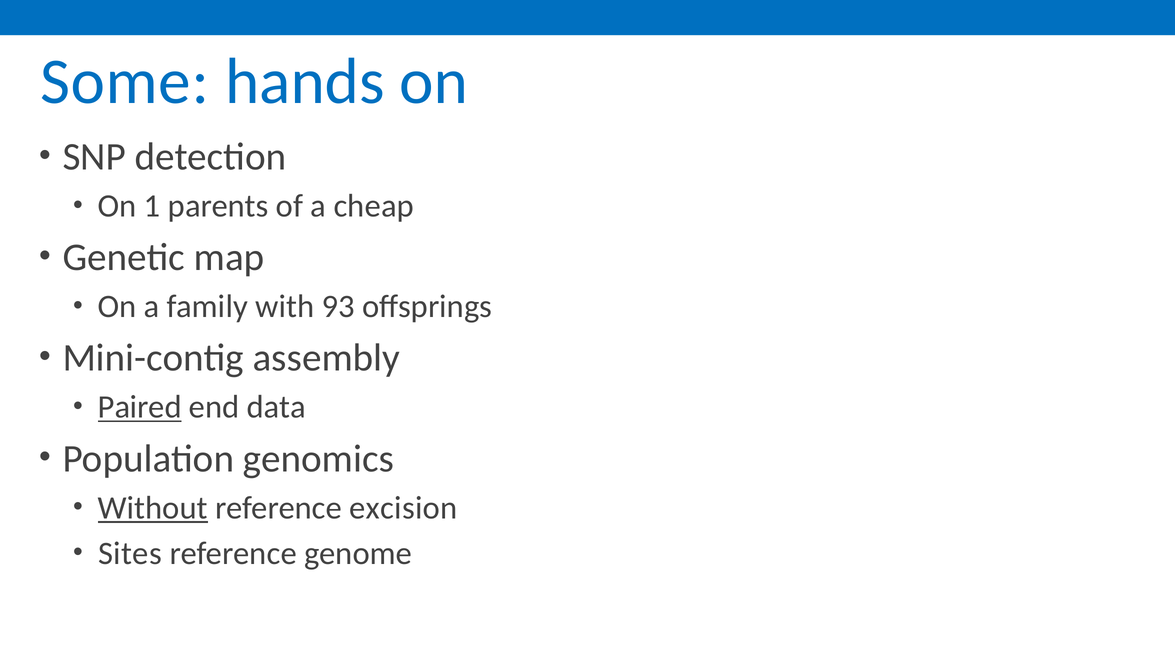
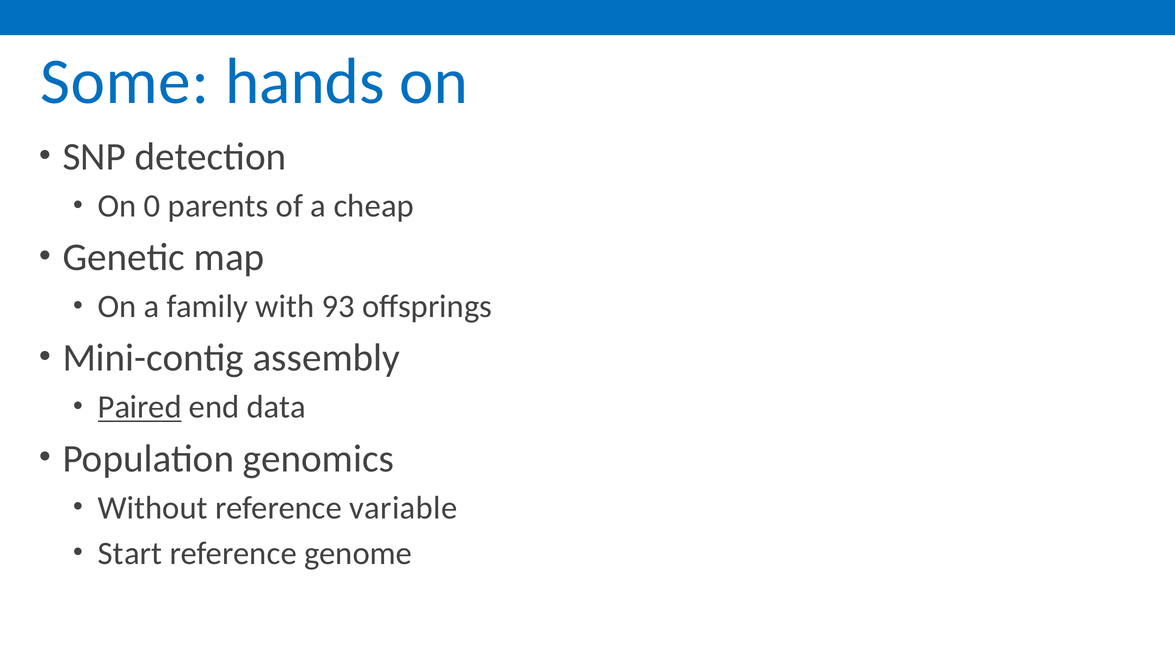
1: 1 -> 0
Without underline: present -> none
excision: excision -> variable
Sites: Sites -> Start
